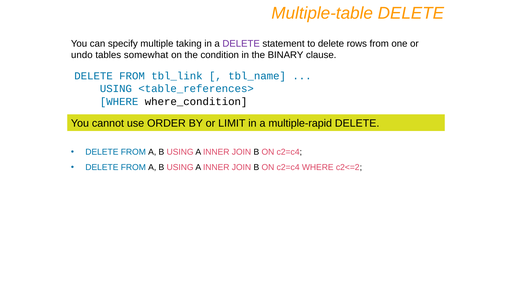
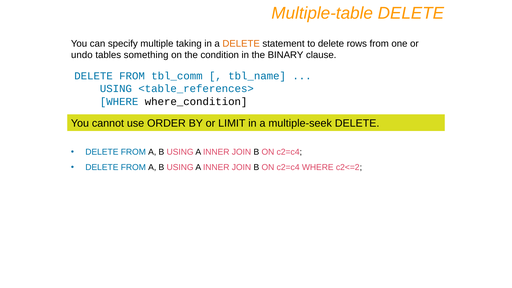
DELETE at (241, 44) colour: purple -> orange
somewhat: somewhat -> something
tbl_link: tbl_link -> tbl_comm
multiple-rapid: multiple-rapid -> multiple-seek
